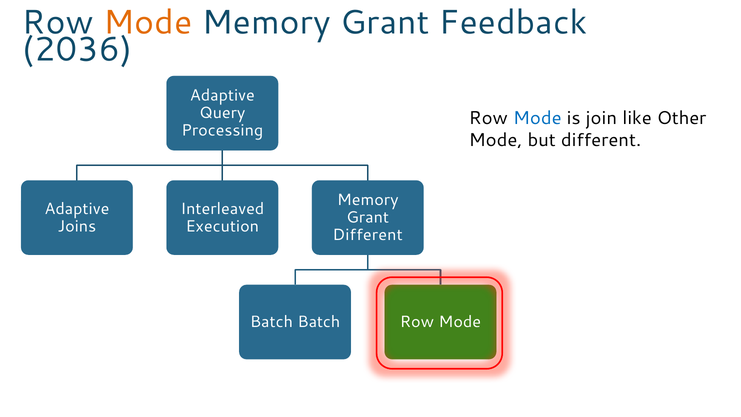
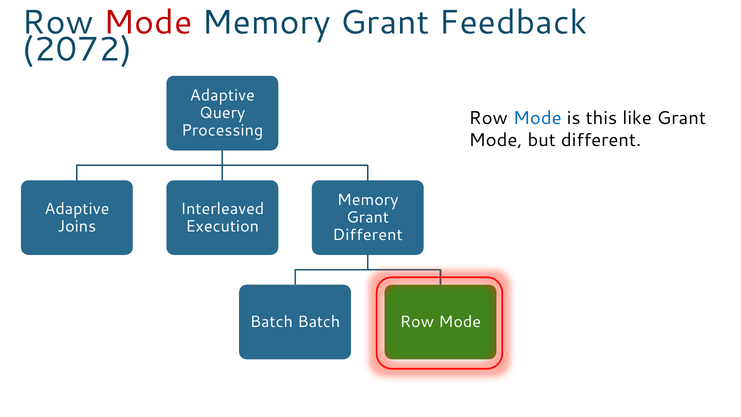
Mode at (148, 22) colour: orange -> red
2036: 2036 -> 2072
join: join -> this
like Other: Other -> Grant
